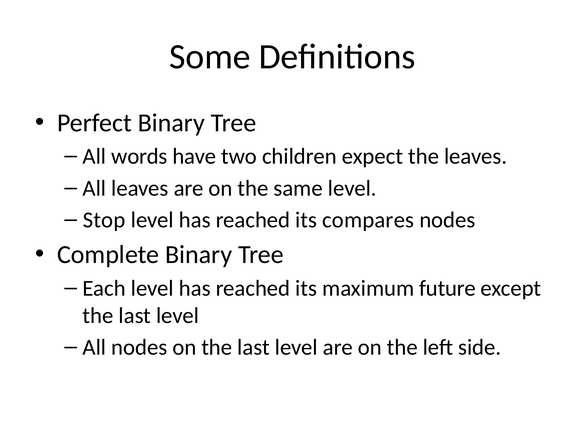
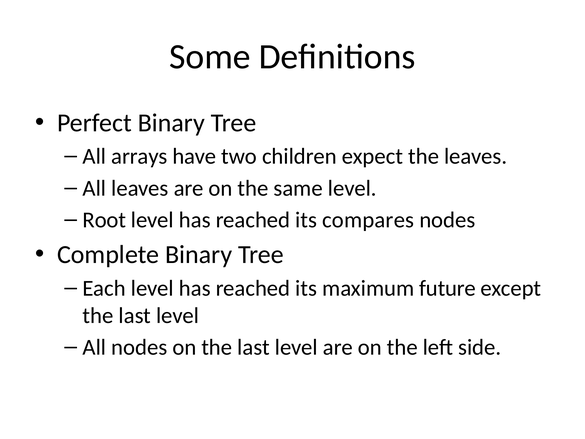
words: words -> arrays
Stop: Stop -> Root
